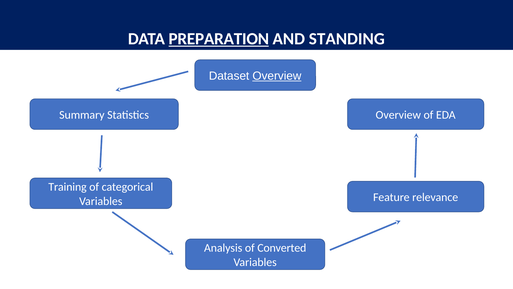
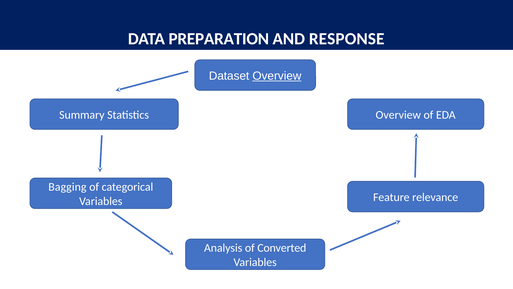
PREPARATION underline: present -> none
STANDING: STANDING -> RESPONSE
Training: Training -> Bagging
